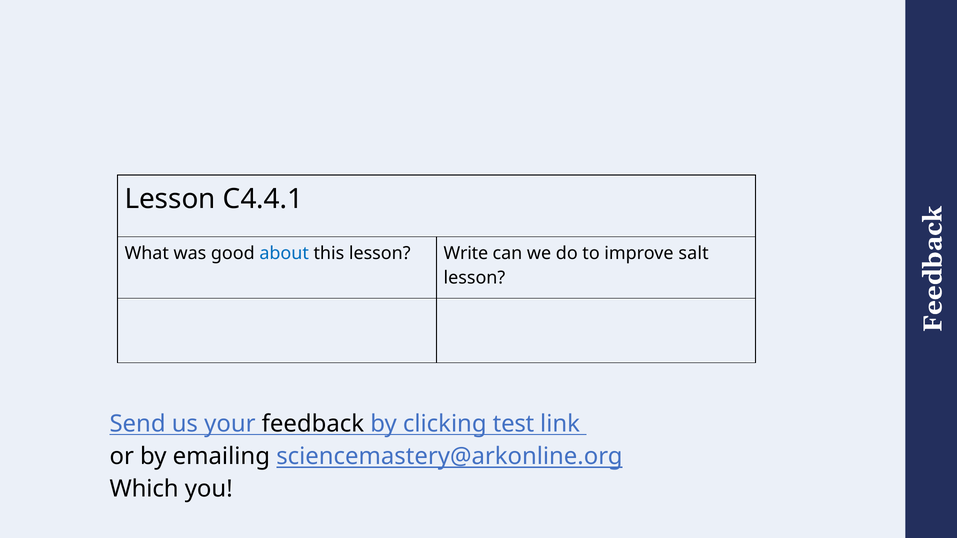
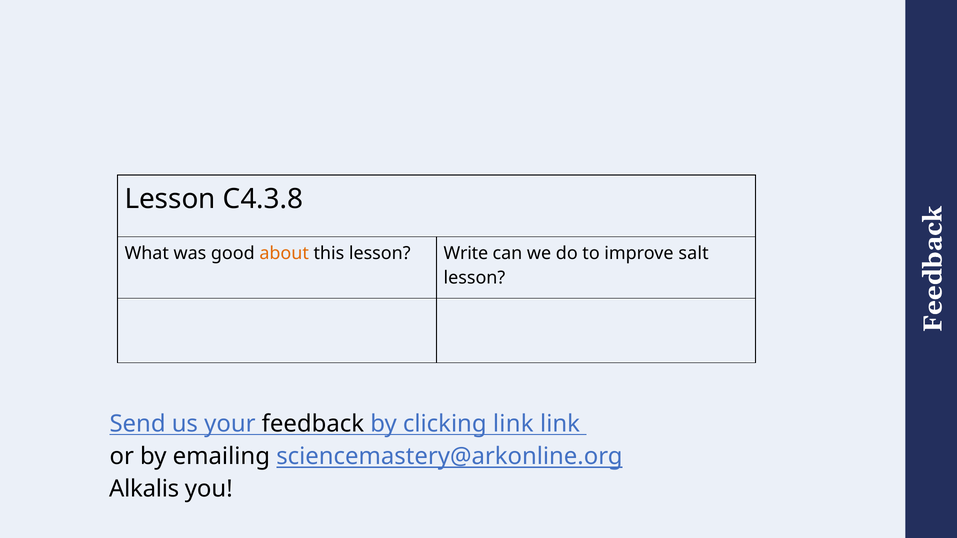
C4.4.1: C4.4.1 -> C4.3.8
about colour: blue -> orange
clicking test: test -> link
Which: Which -> Alkalis
